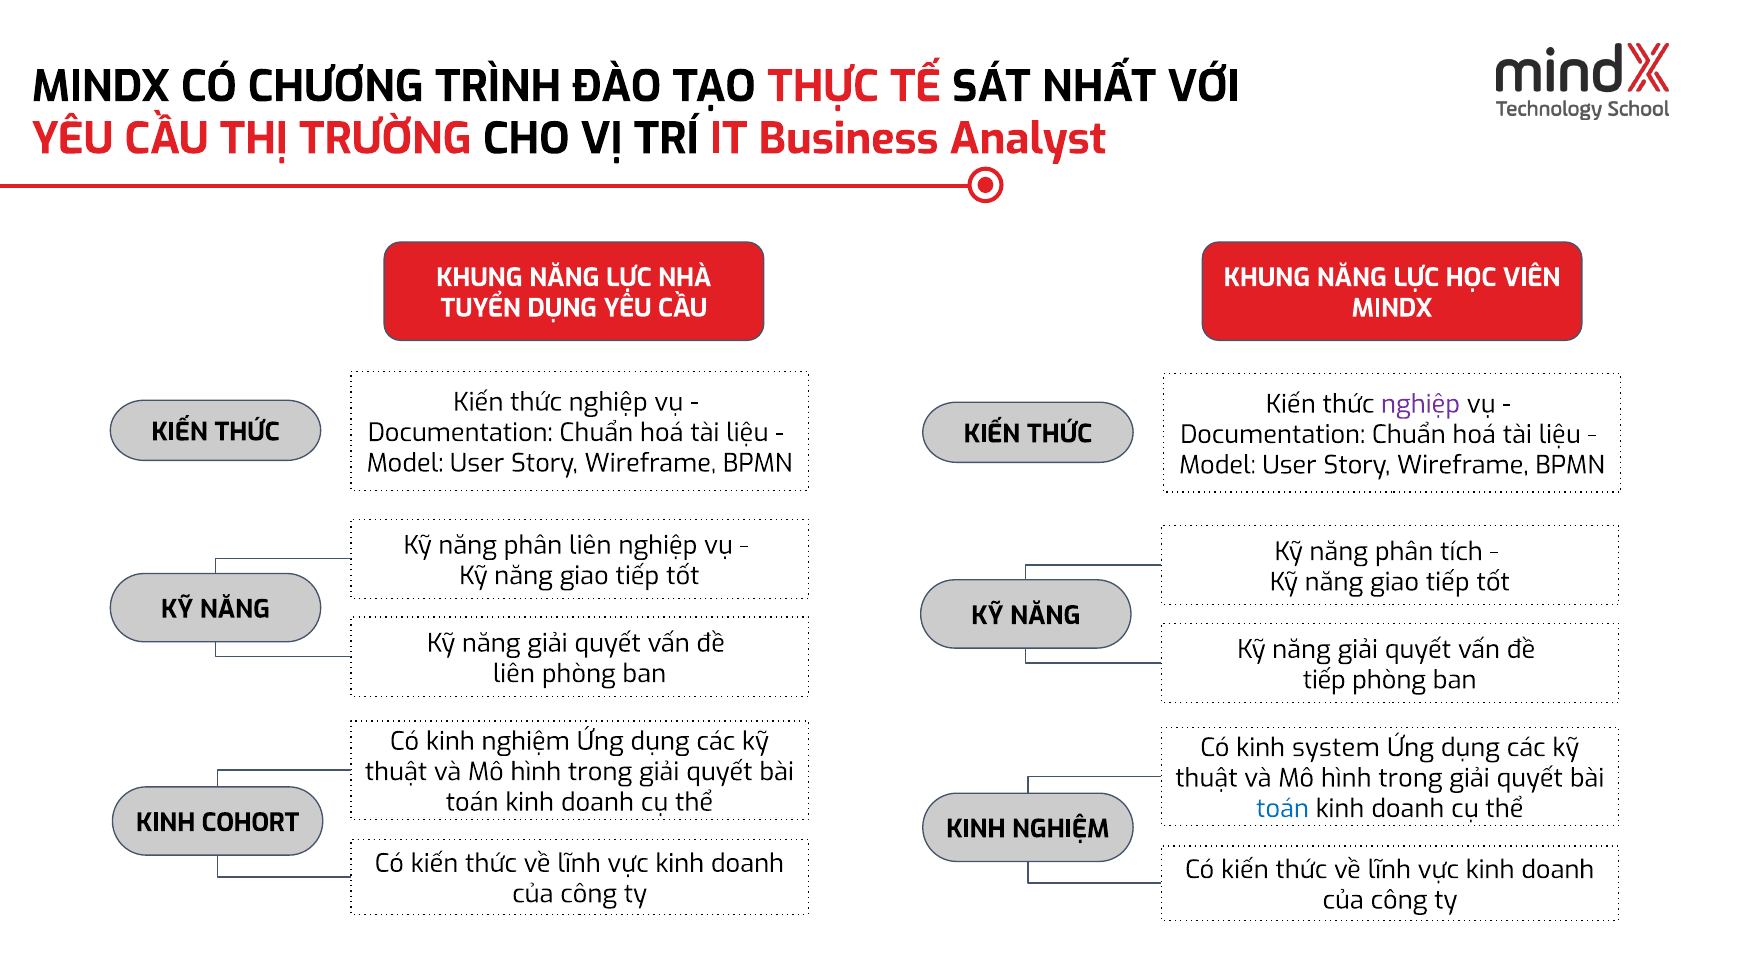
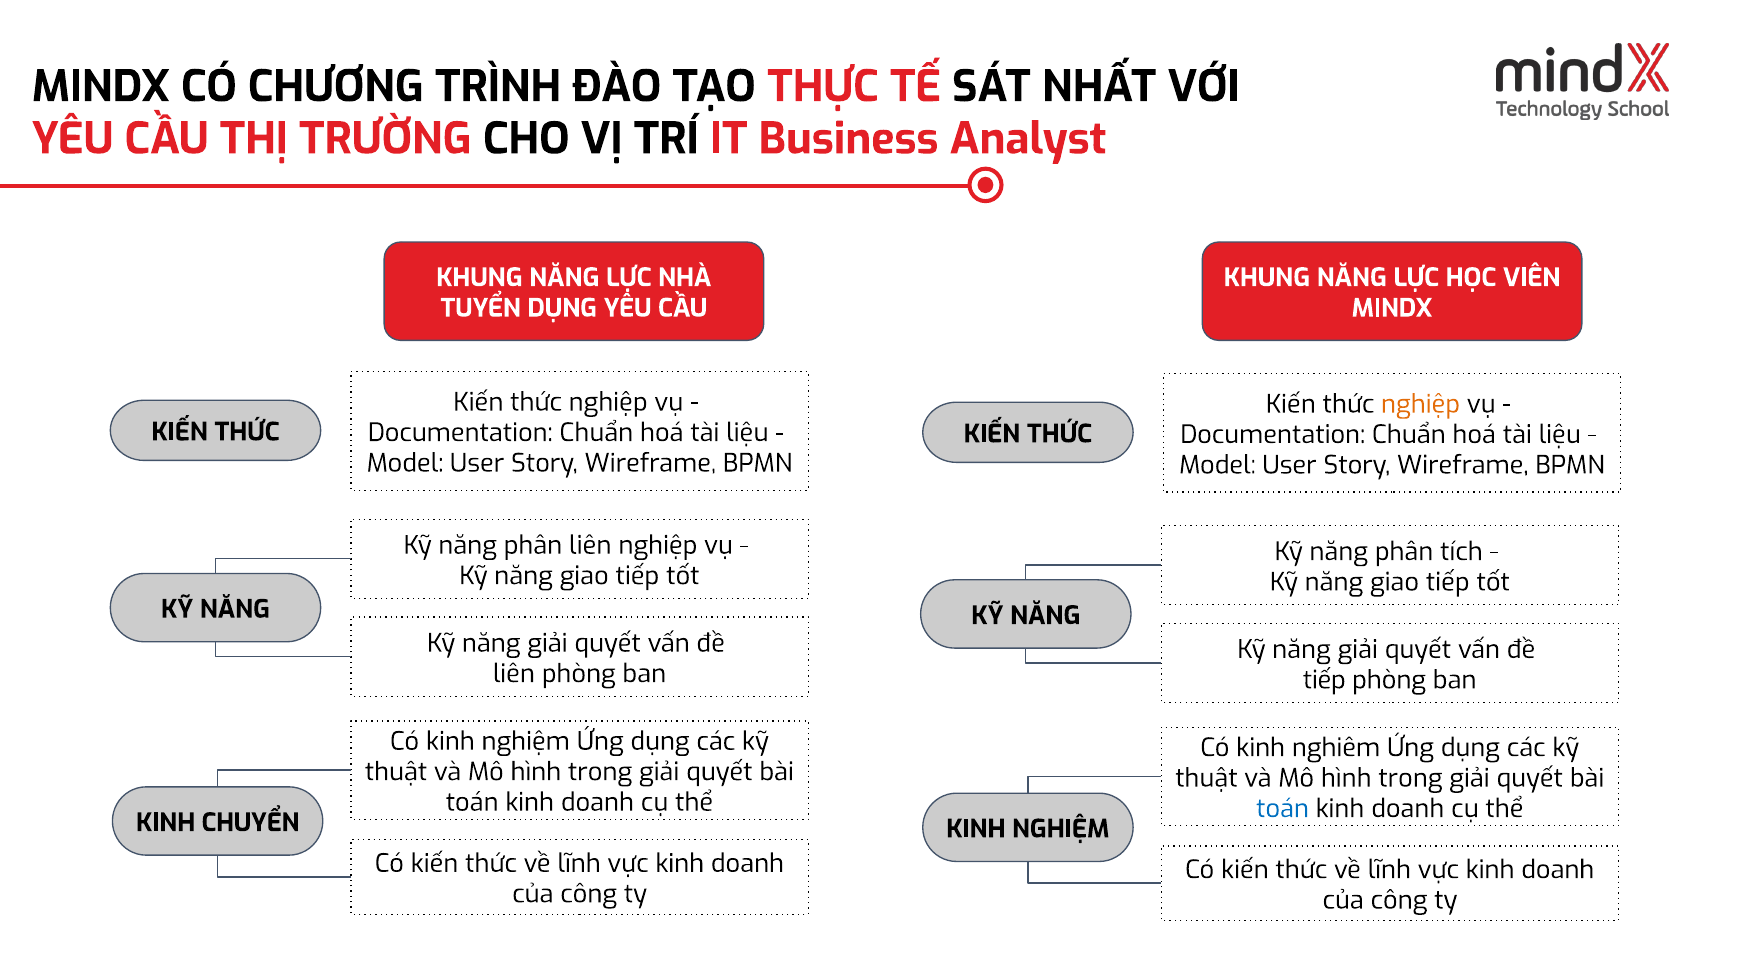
nghiệp at (1421, 404) colour: purple -> orange
system: system -> nghiêm
COHORT: COHORT -> CHUYỂN
